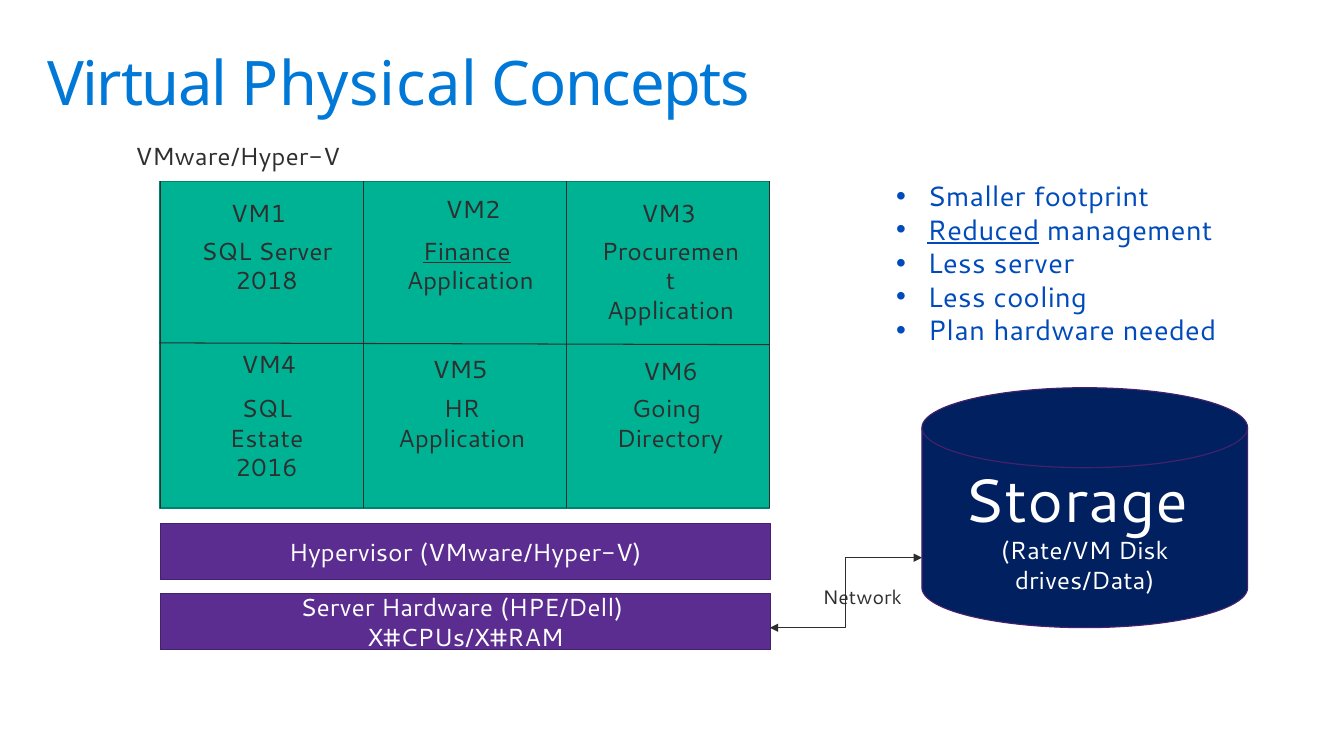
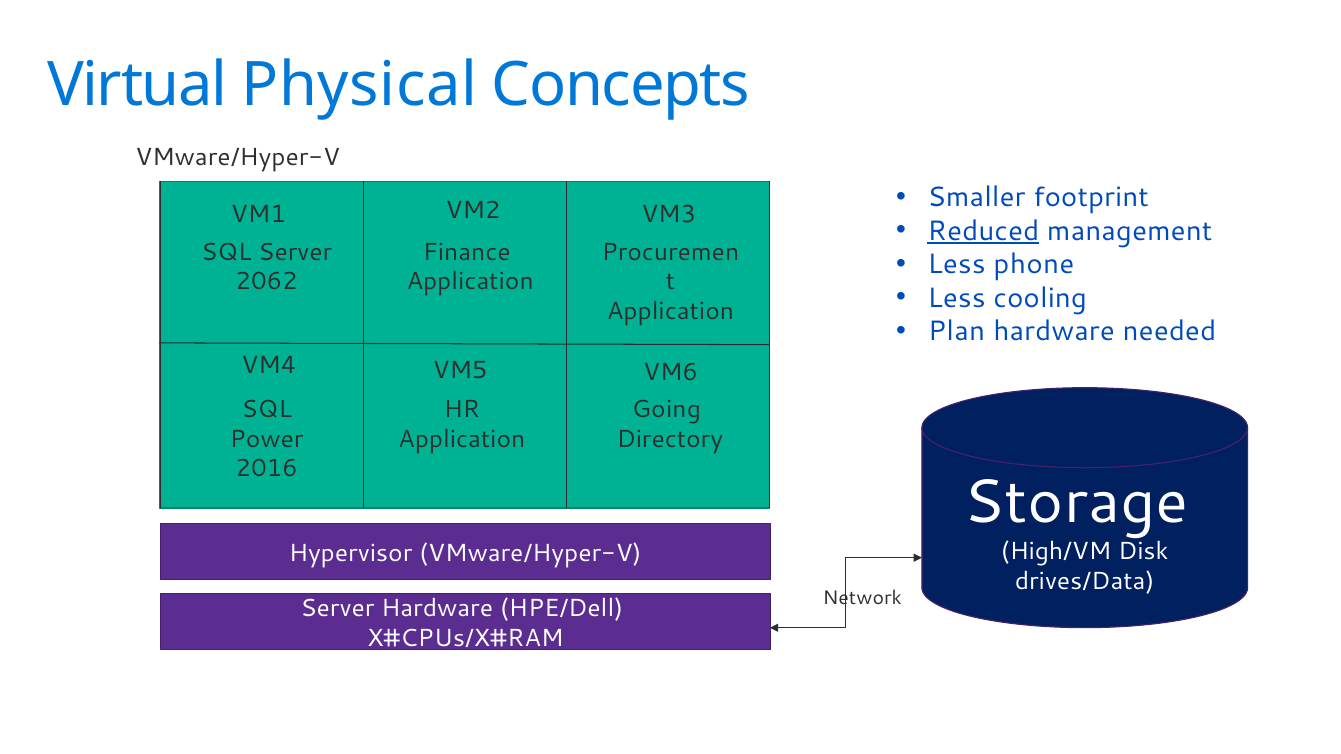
Finance underline: present -> none
Less server: server -> phone
2018: 2018 -> 2062
Estate: Estate -> Power
Rate/VM: Rate/VM -> High/VM
